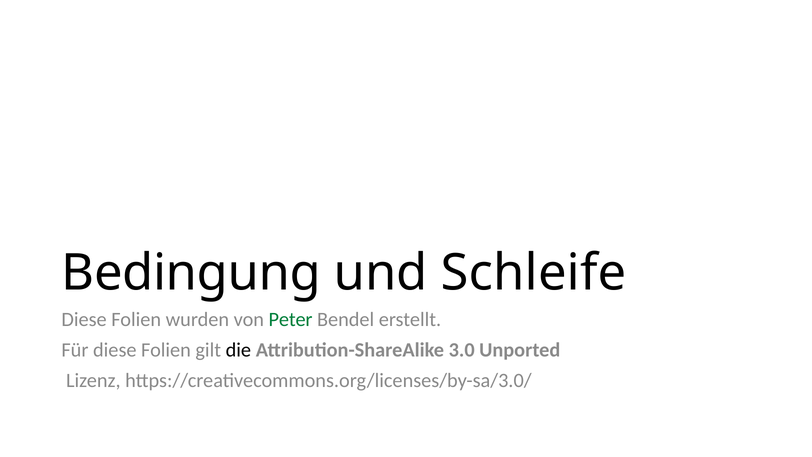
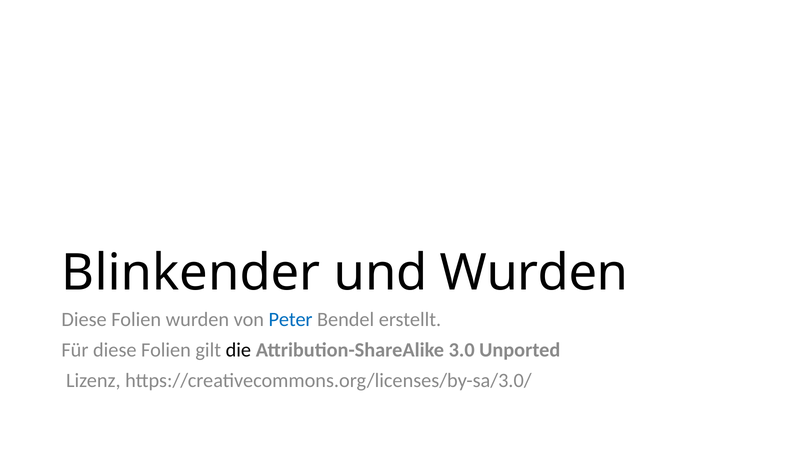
Bedingung: Bedingung -> Blinkender
und Schleife: Schleife -> Wurden
Peter colour: green -> blue
